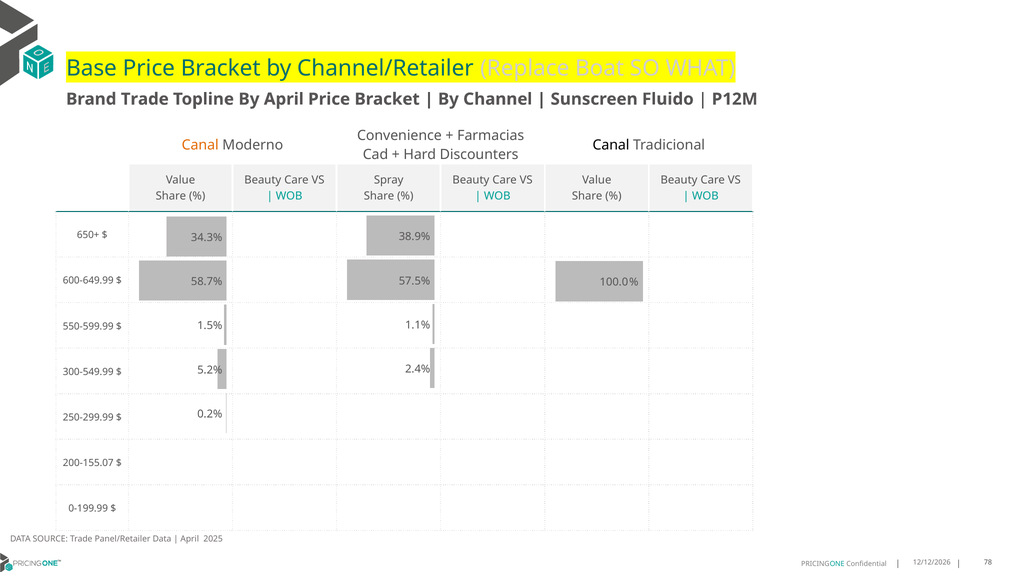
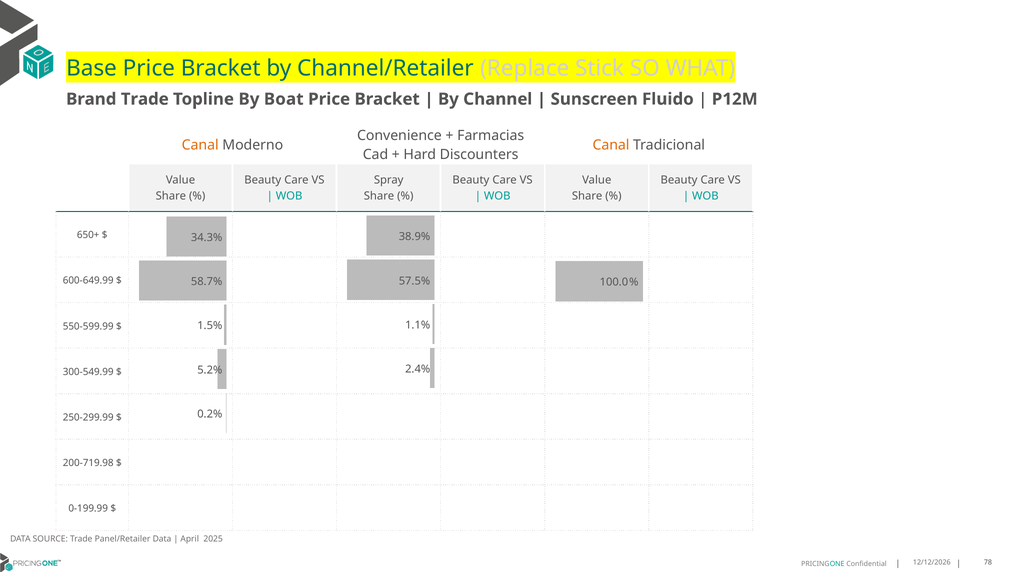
Boat: Boat -> Stick
By April: April -> Boat
Canal at (611, 145) colour: black -> orange
200-155.07: 200-155.07 -> 200-719.98
